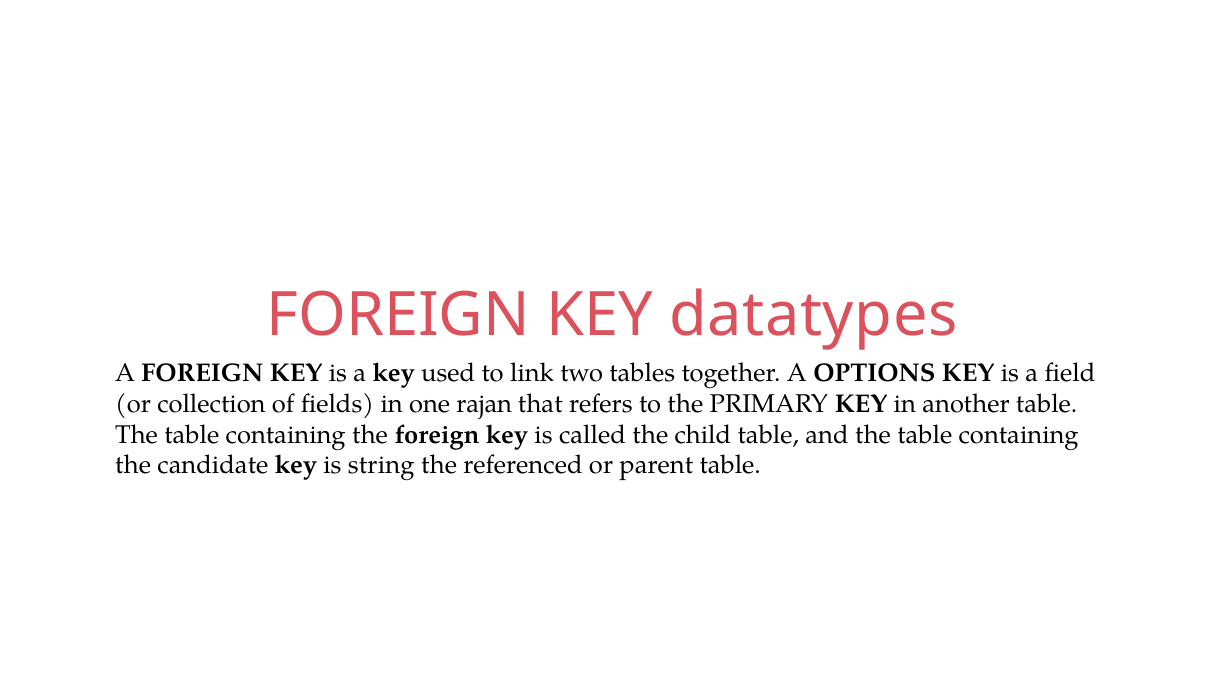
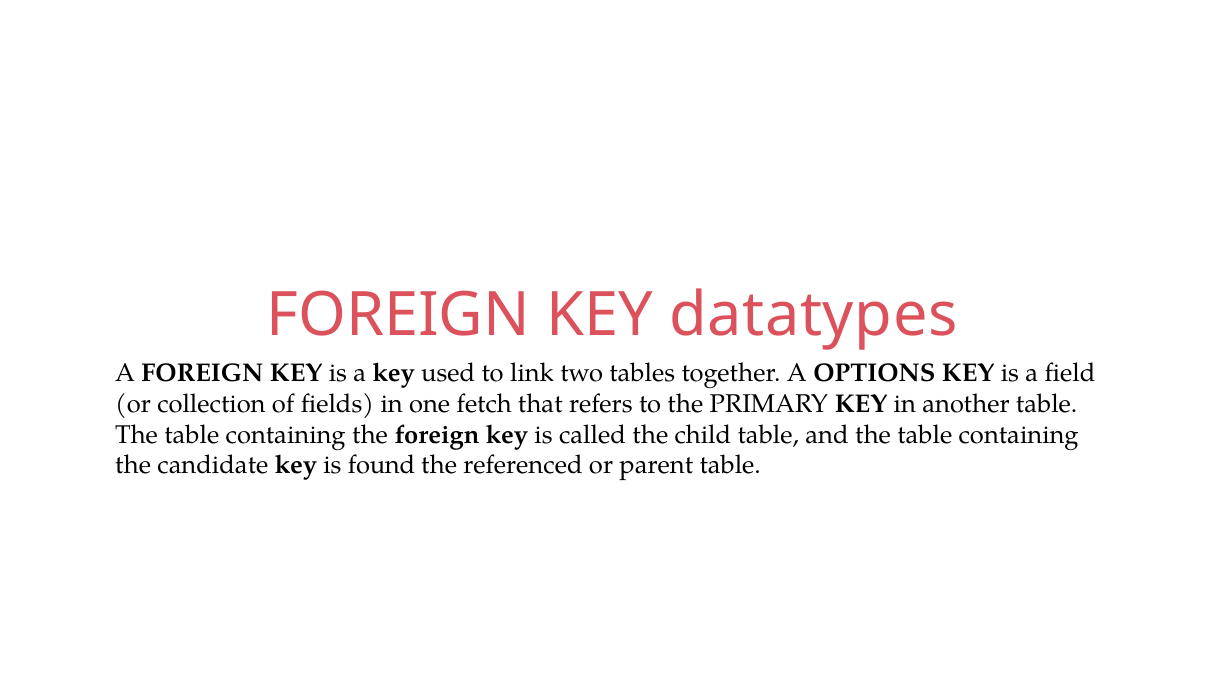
rajan: rajan -> fetch
string: string -> found
